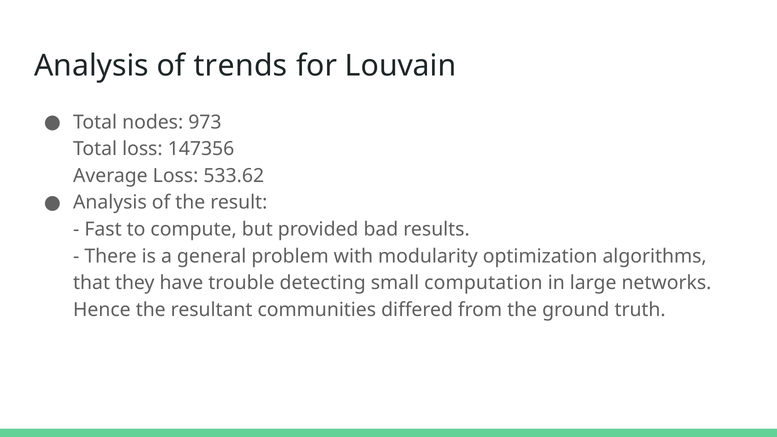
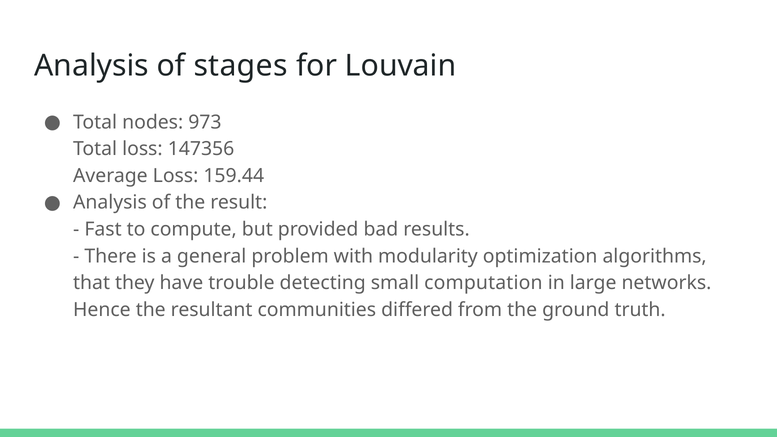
trends: trends -> stages
533.62: 533.62 -> 159.44
